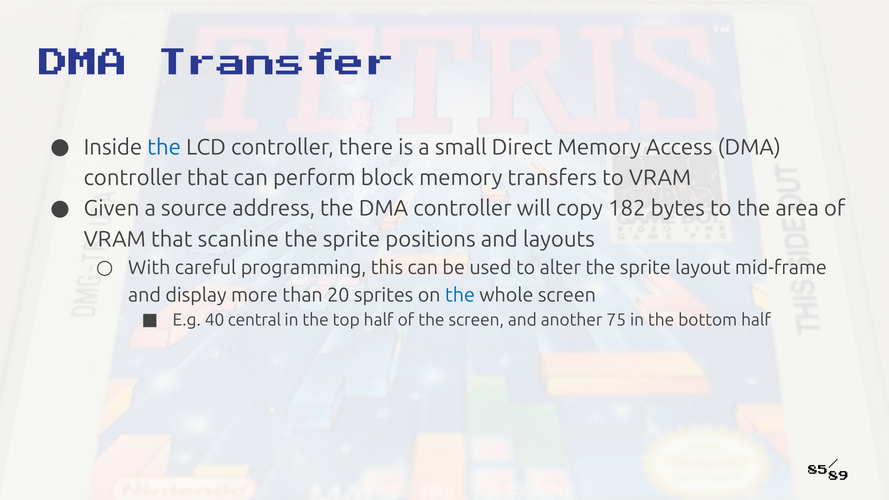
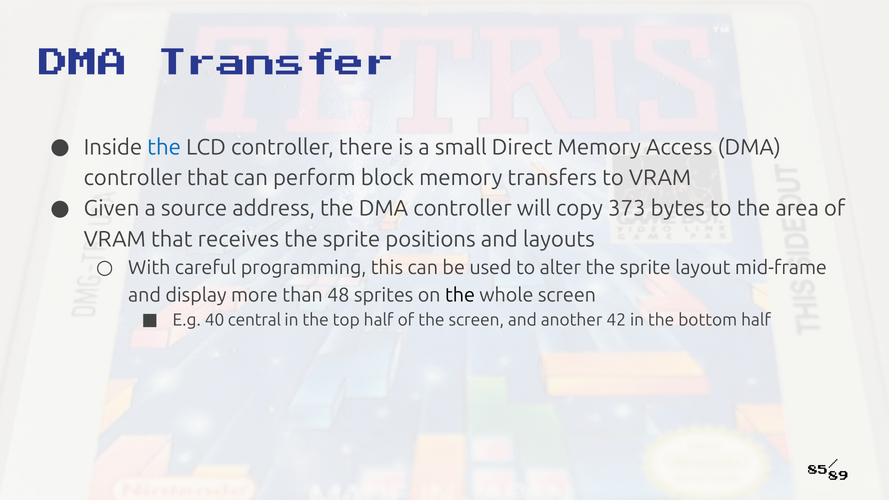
182: 182 -> 373
scanline: scanline -> receives
20: 20 -> 48
the at (460, 295) colour: blue -> black
75: 75 -> 42
